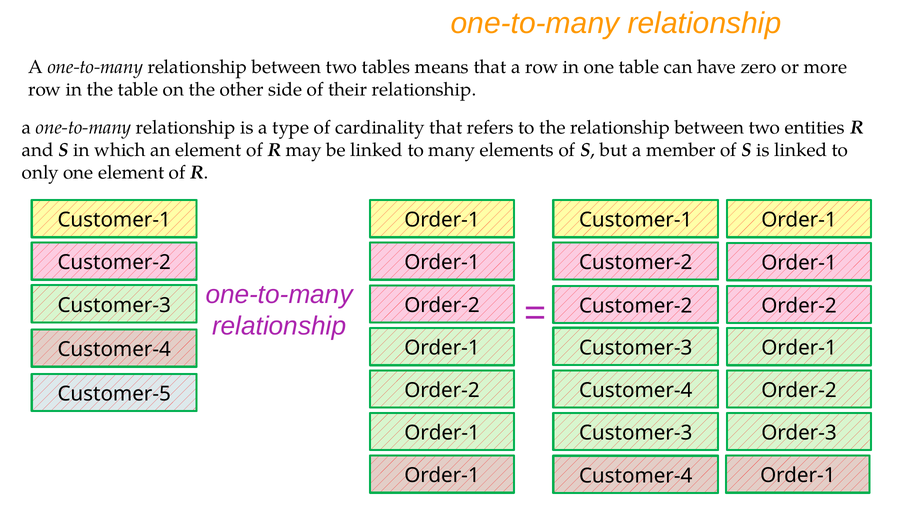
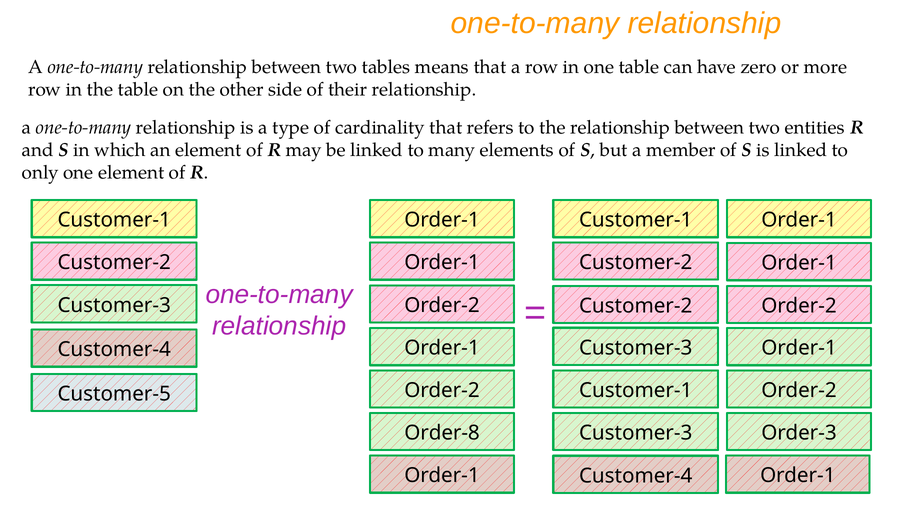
Customer-4 at (636, 390): Customer-4 -> Customer-1
Order-1 at (442, 433): Order-1 -> Order-8
